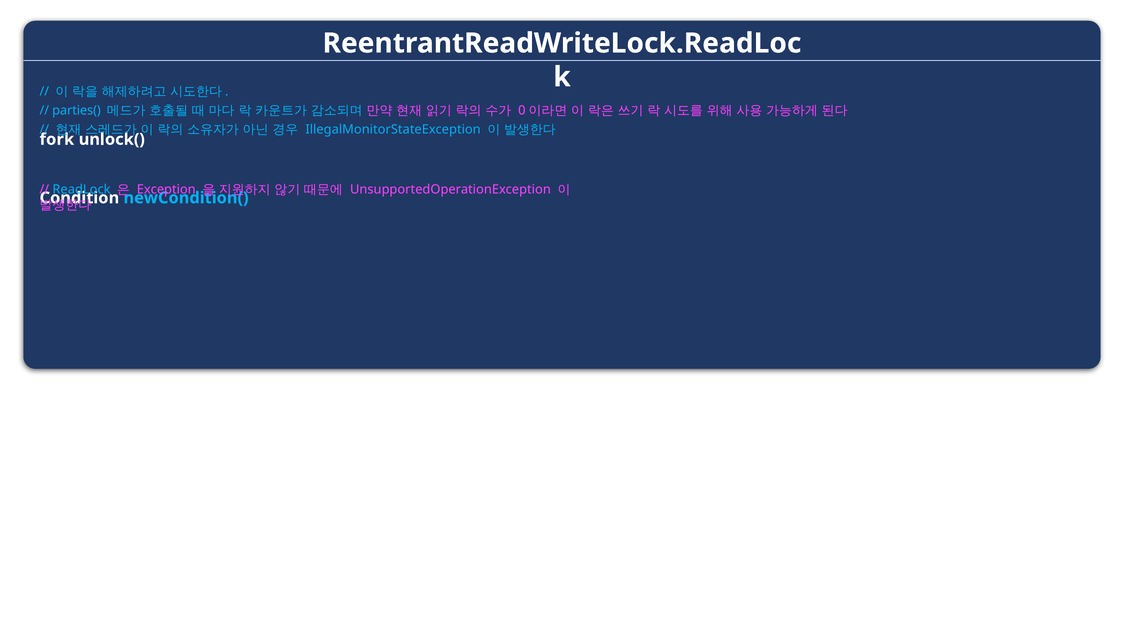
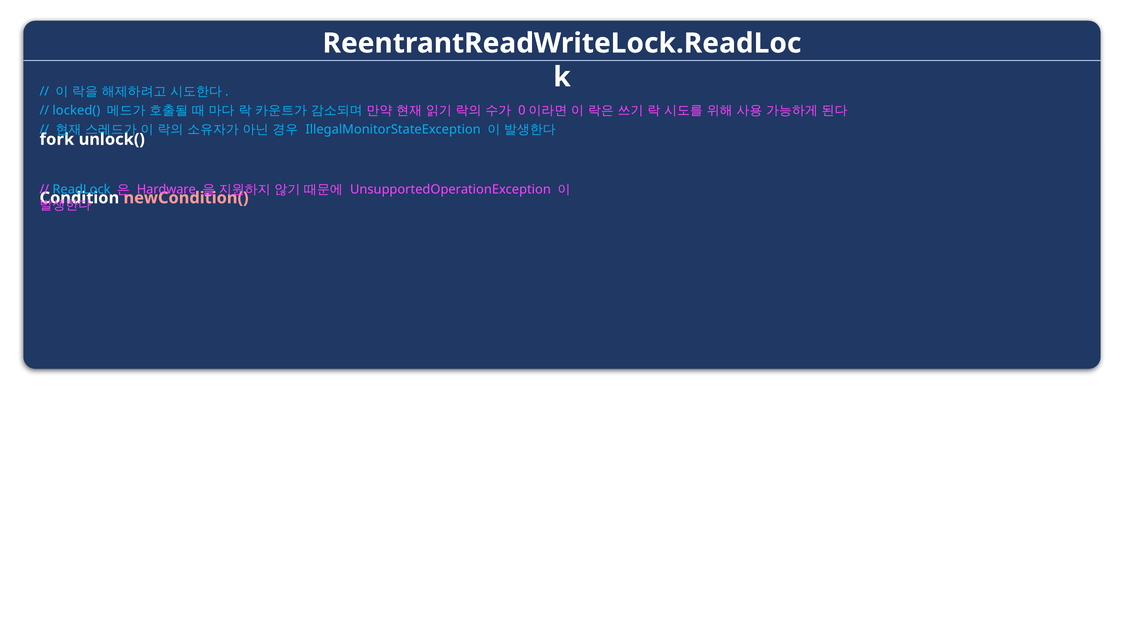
parties(: parties( -> locked(
Exception: Exception -> Hardware
newCondition( colour: light blue -> pink
